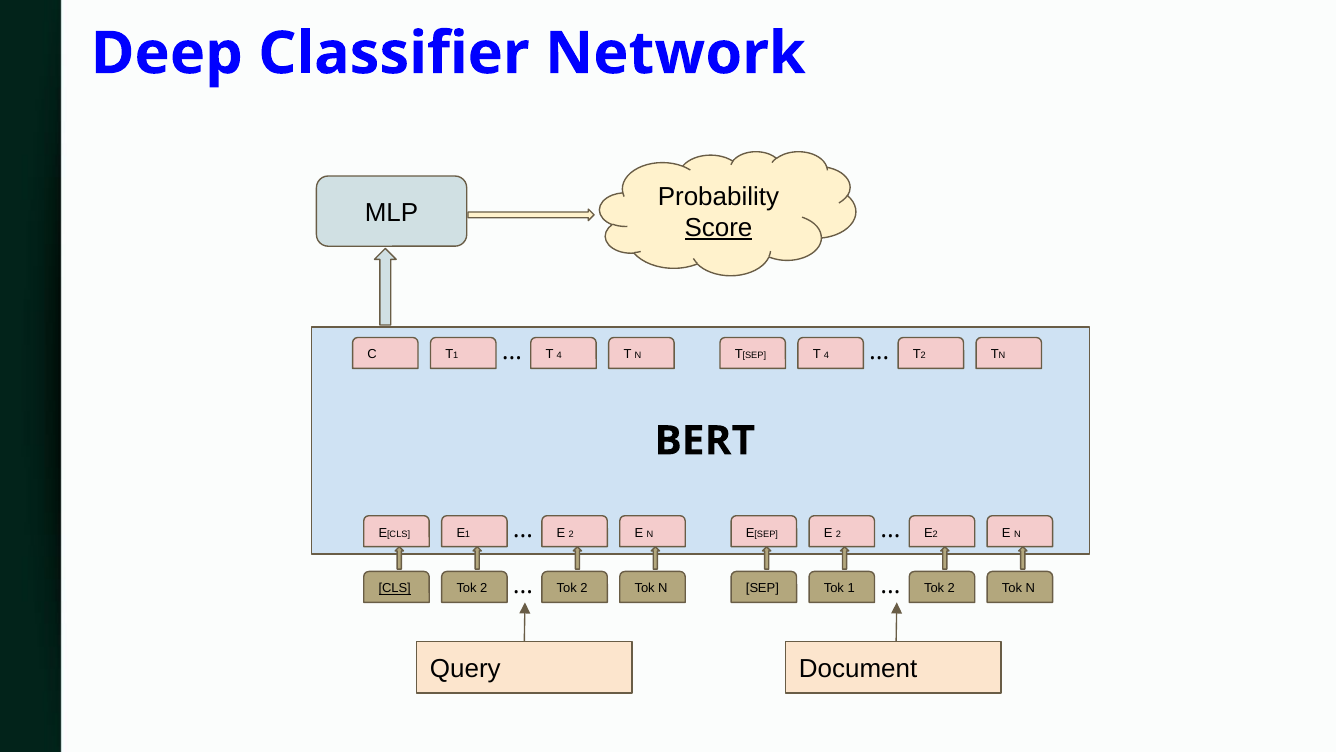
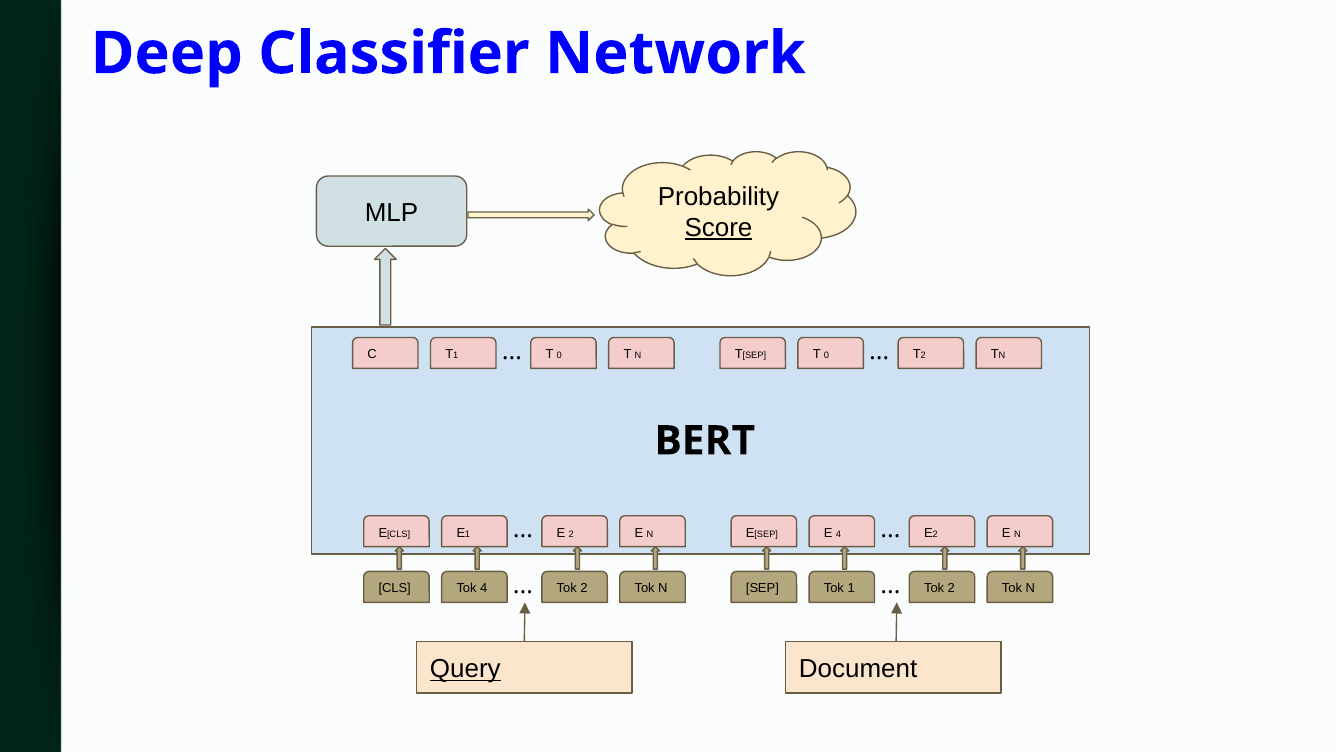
T[SEP T 4: 4 -> 0
T1 T 4: 4 -> 0
E[SEP E 2: 2 -> 4
CLS underline: present -> none
2 at (484, 588): 2 -> 4
Query underline: none -> present
